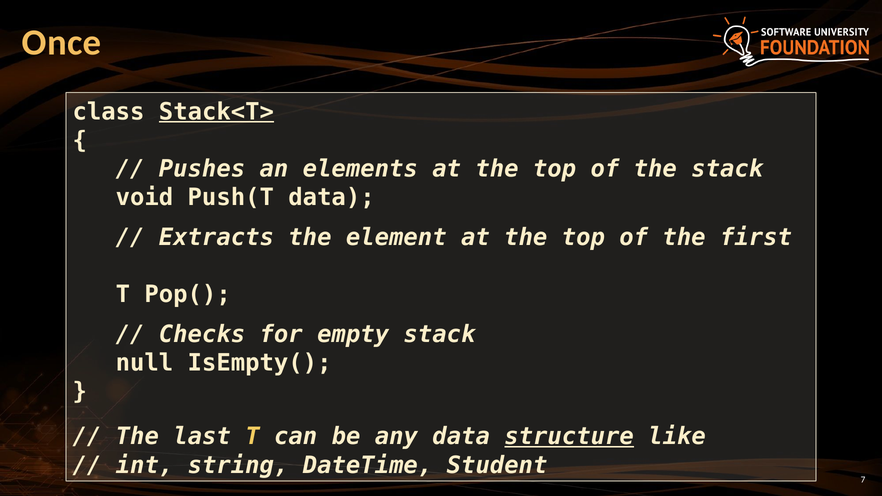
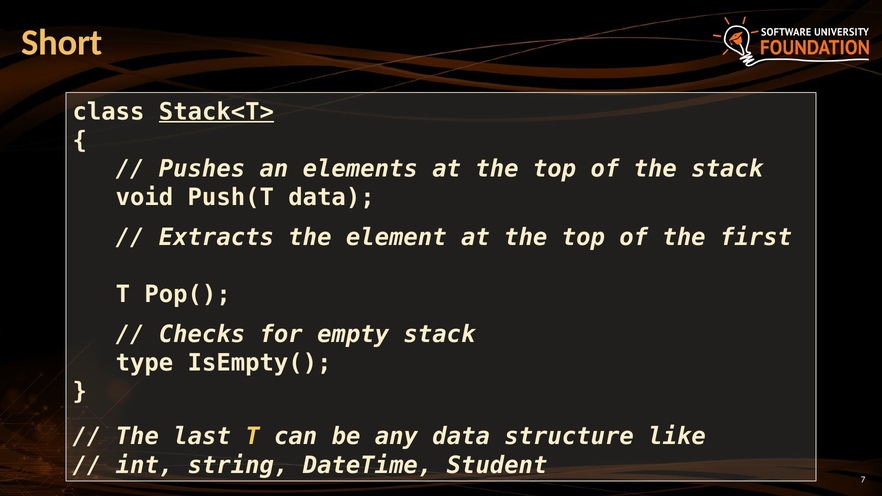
Once: Once -> Short
null: null -> type
structure underline: present -> none
